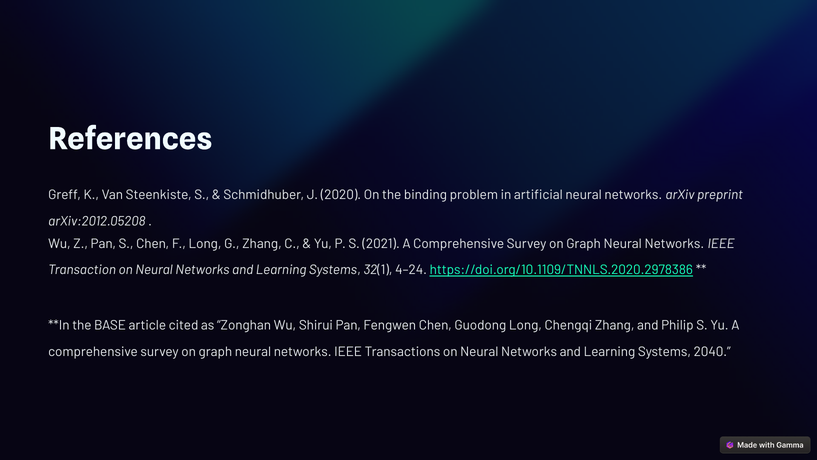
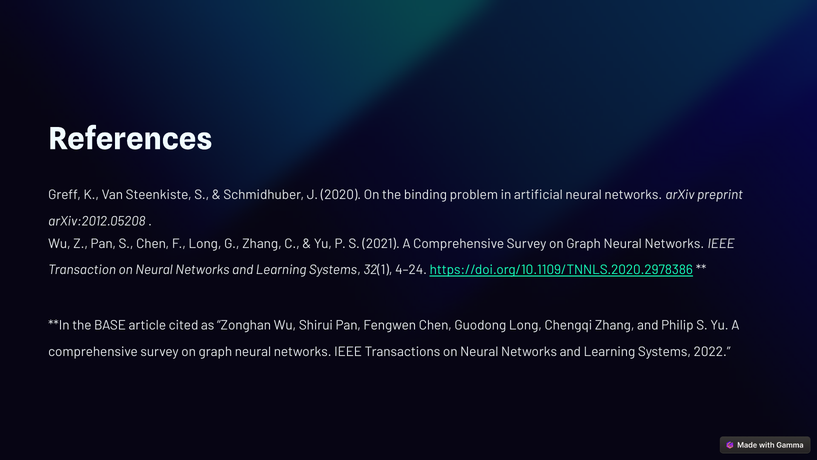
2040: 2040 -> 2022
